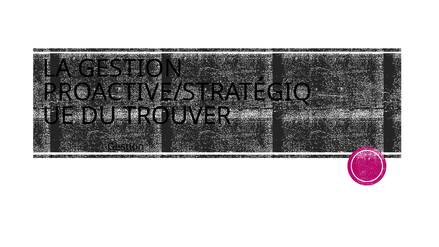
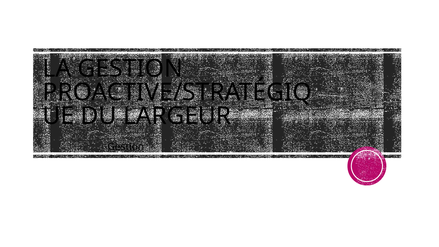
TROUVER: TROUVER -> LARGEUR
